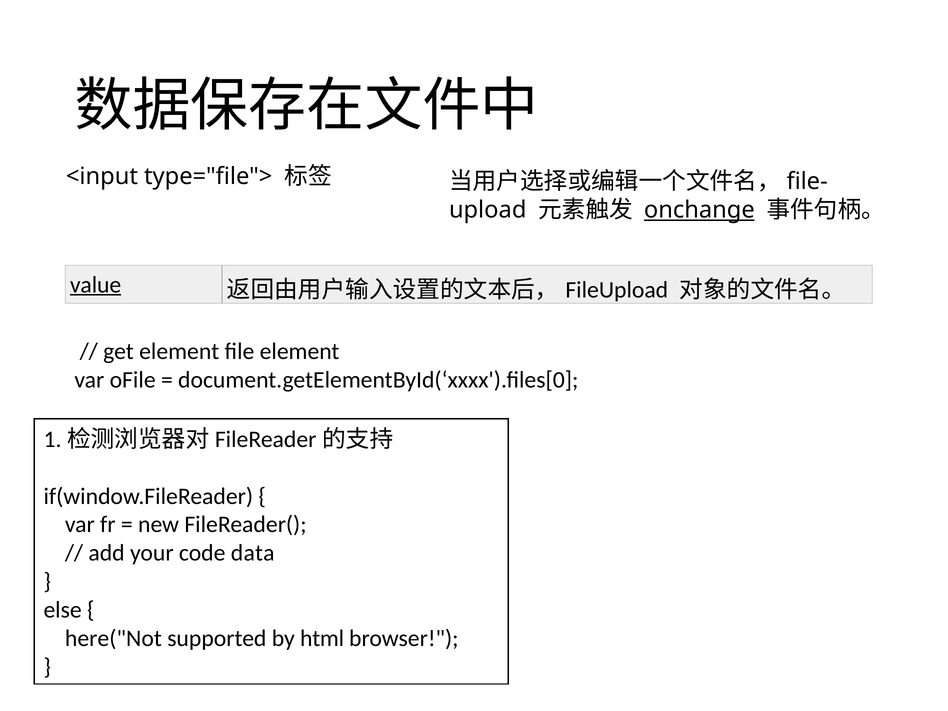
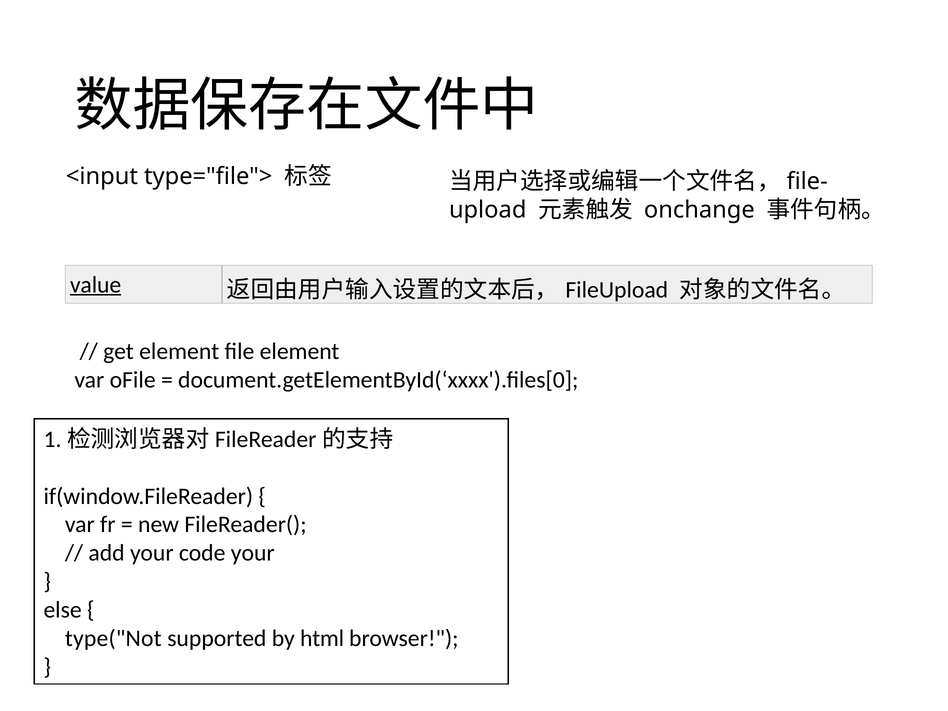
onchange underline: present -> none
code data: data -> your
here("Not: here("Not -> type("Not
